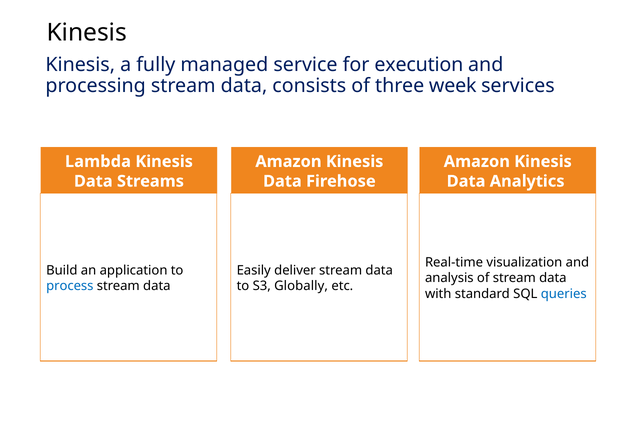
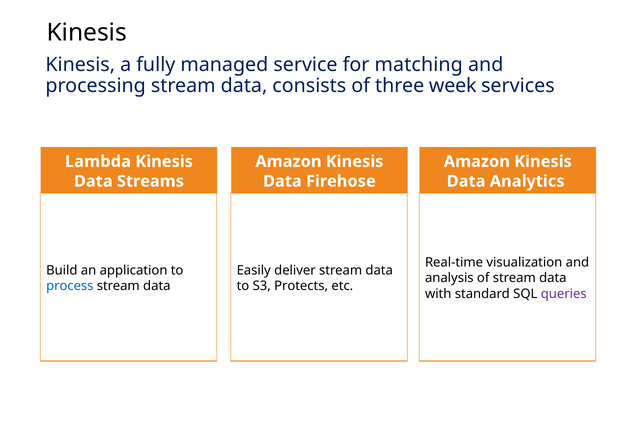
execution: execution -> matching
Globally: Globally -> Protects
queries colour: blue -> purple
